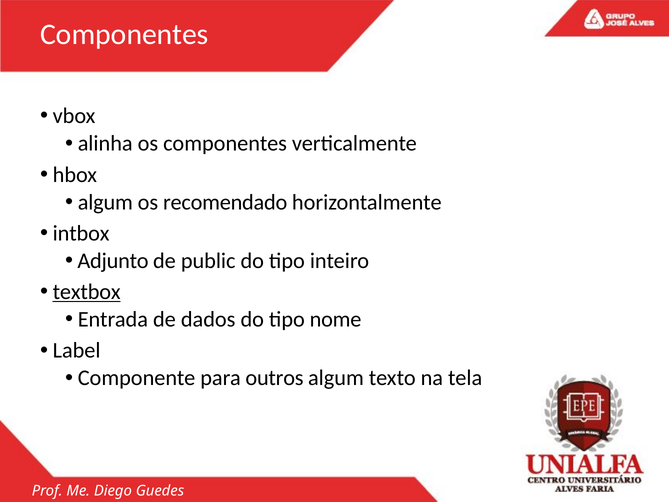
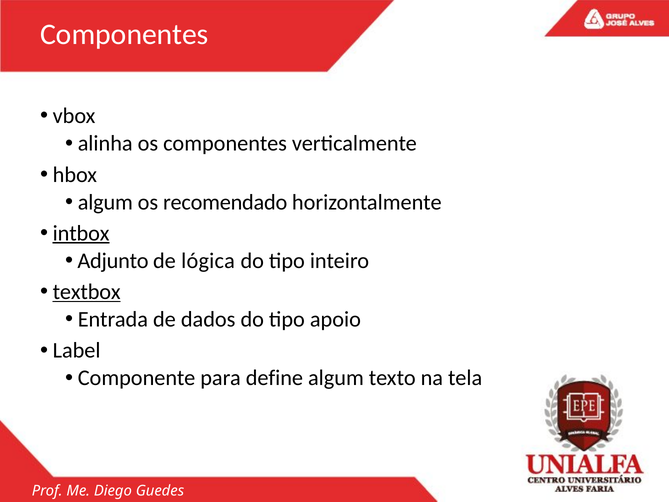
intbox underline: none -> present
public: public -> lógica
nome: nome -> apoio
outros: outros -> define
